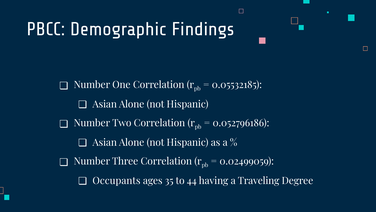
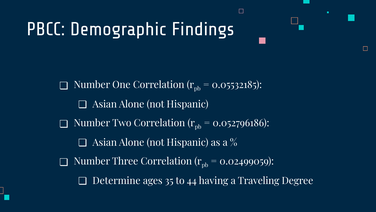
Occupants: Occupants -> Determine
